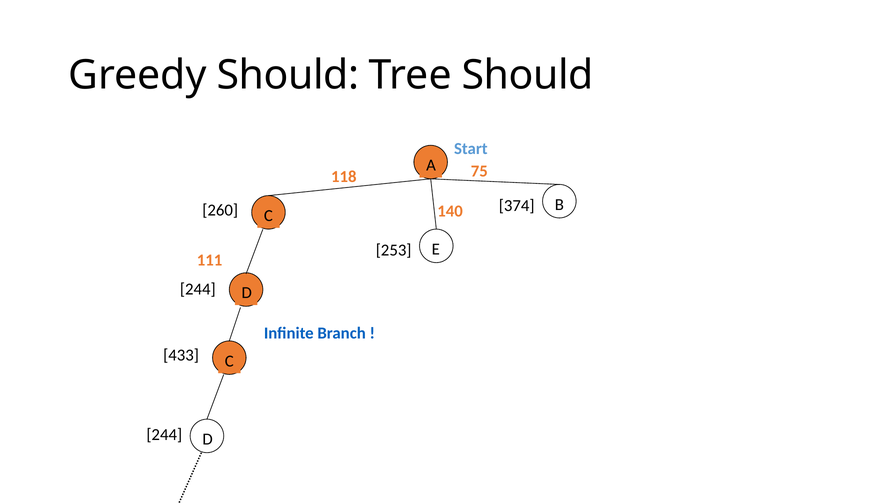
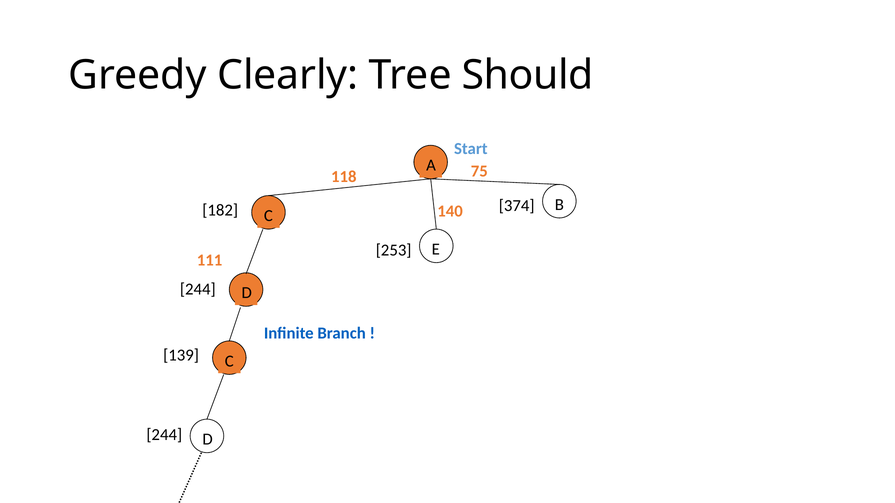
Greedy Should: Should -> Clearly
260: 260 -> 182
433: 433 -> 139
